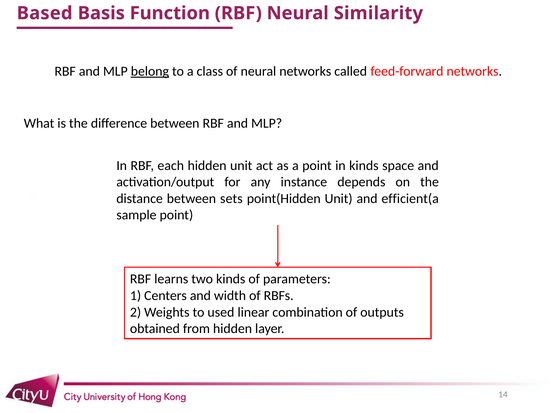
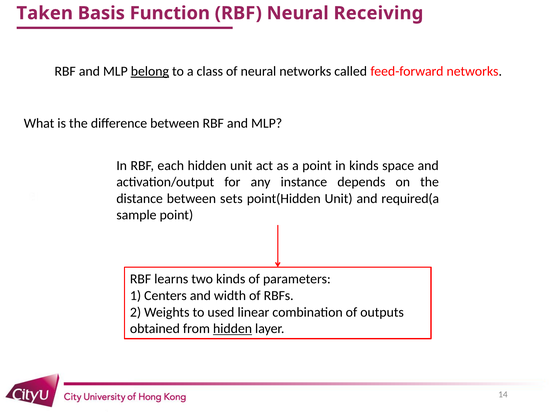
Based: Based -> Taken
Similarity: Similarity -> Receiving
efficient(a: efficient(a -> required(a
hidden at (233, 329) underline: none -> present
